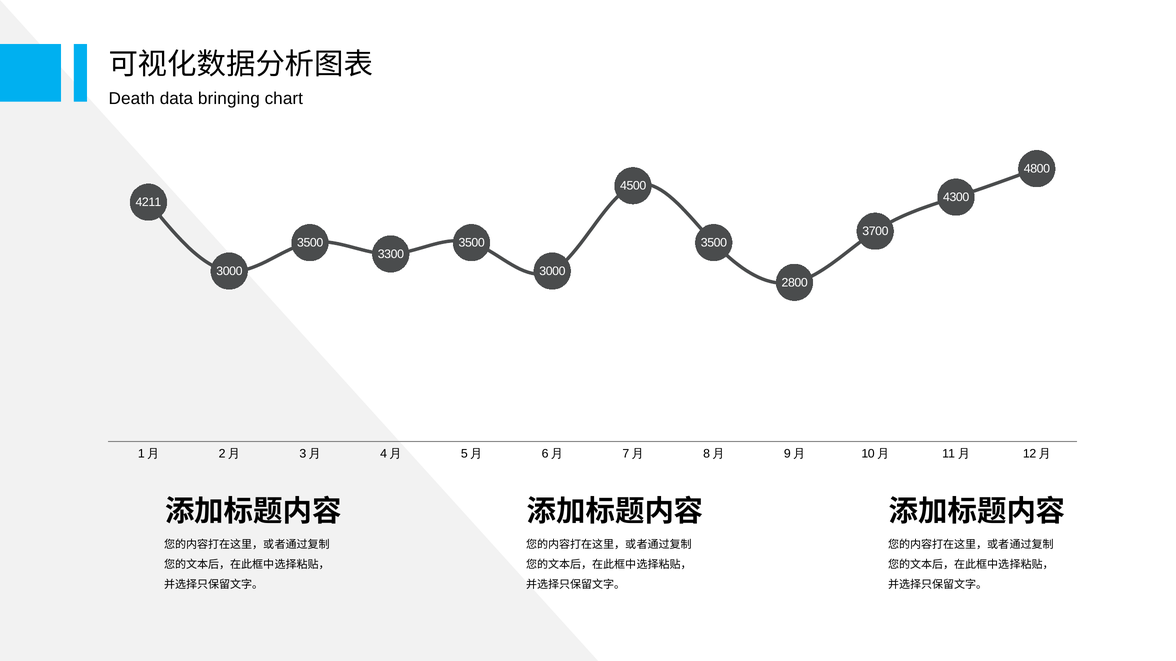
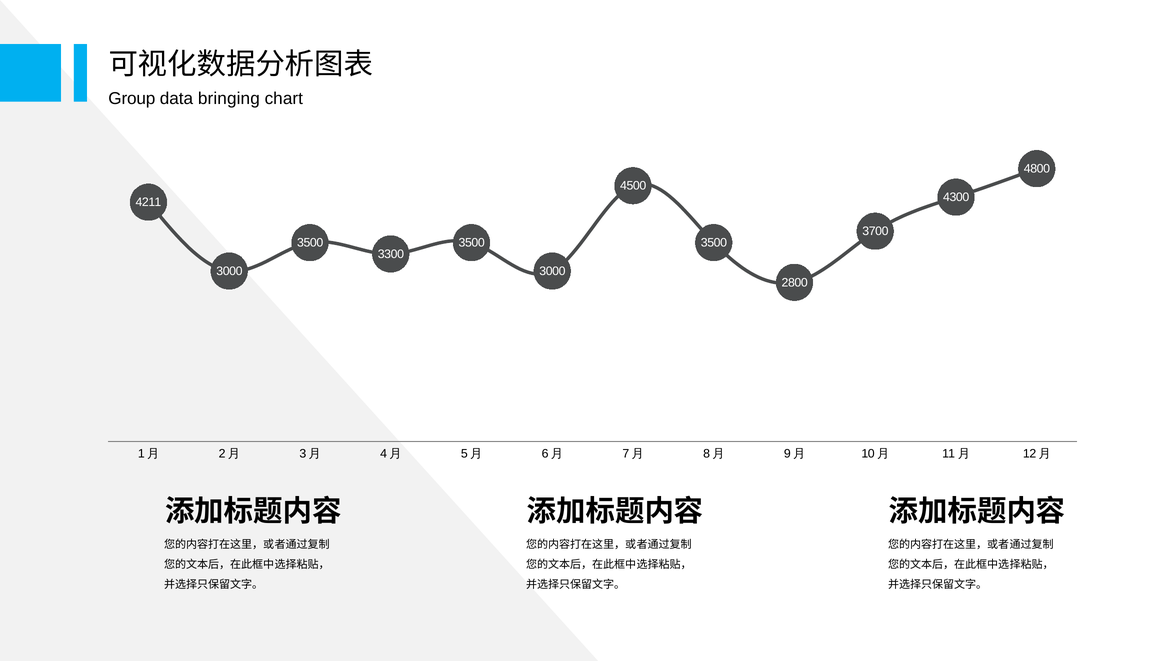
Death: Death -> Group
